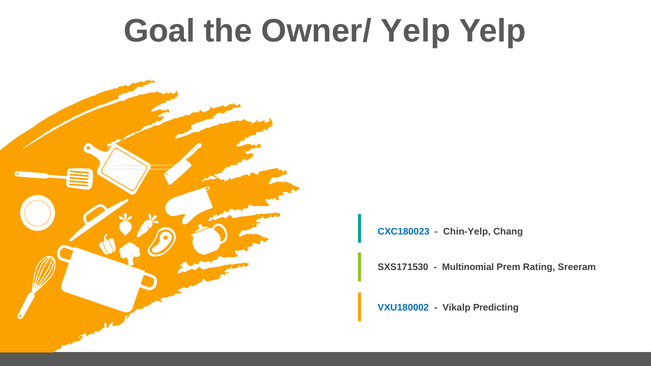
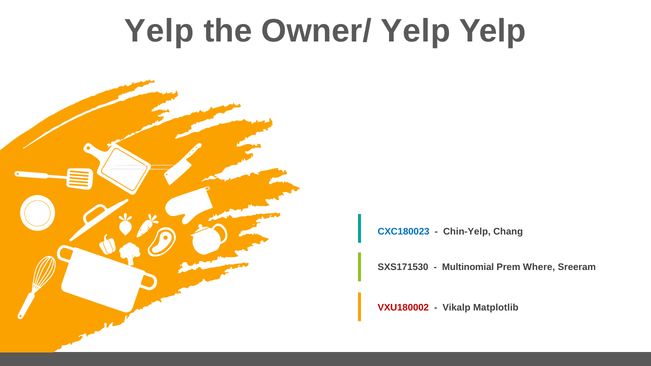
Goal at (159, 31): Goal -> Yelp
Rating: Rating -> Where
VXU180002 colour: blue -> red
Predicting: Predicting -> Matplotlib
